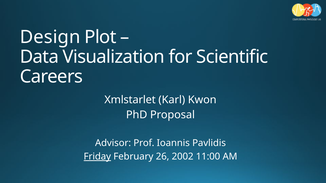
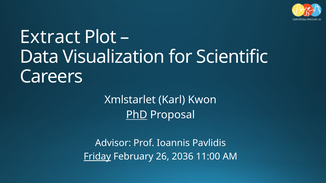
Design: Design -> Extract
PhD underline: none -> present
2002: 2002 -> 2036
